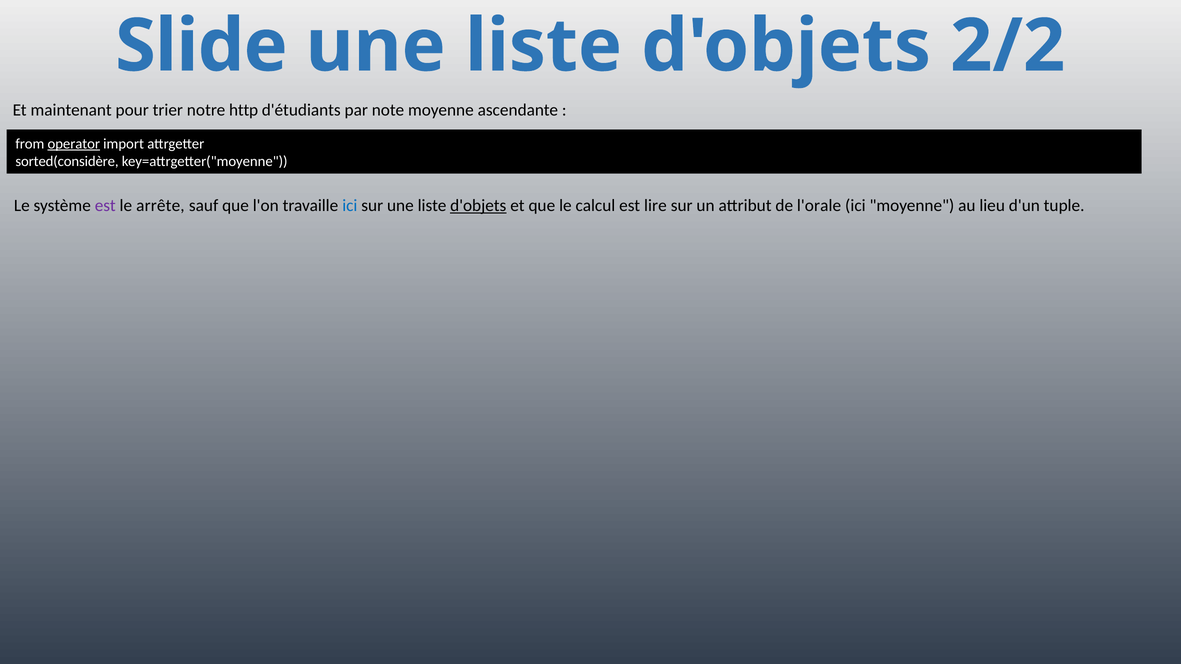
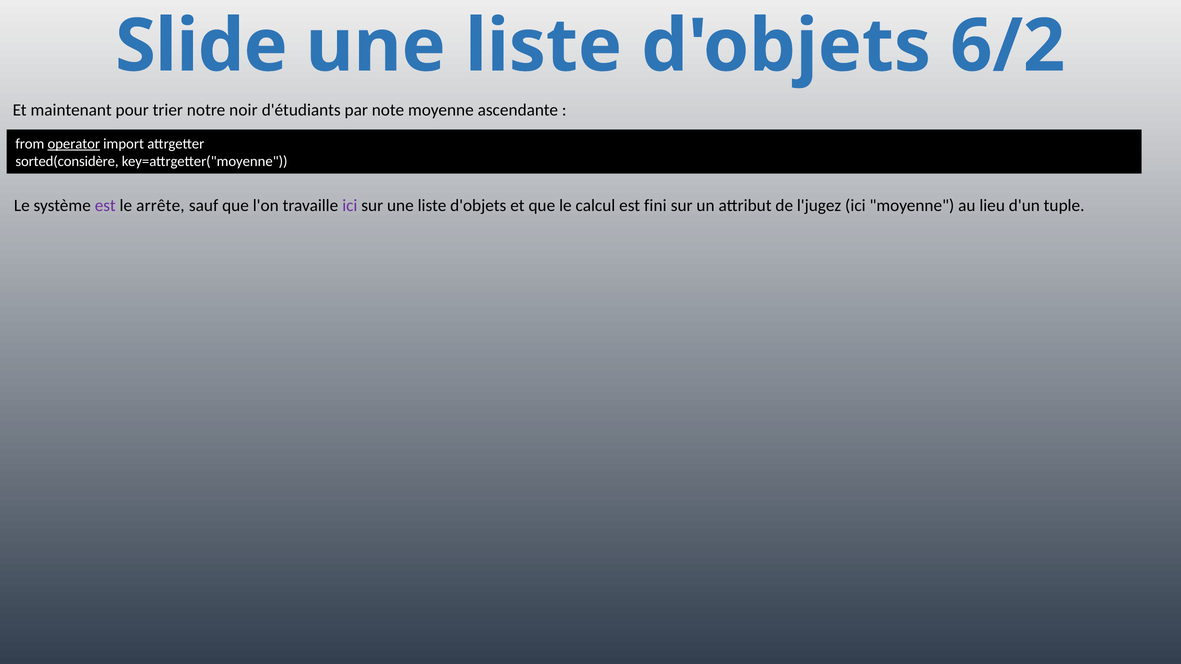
2/2: 2/2 -> 6/2
http: http -> noir
ici at (350, 206) colour: blue -> purple
d'objets at (478, 206) underline: present -> none
lire: lire -> fini
l'orale: l'orale -> l'jugez
